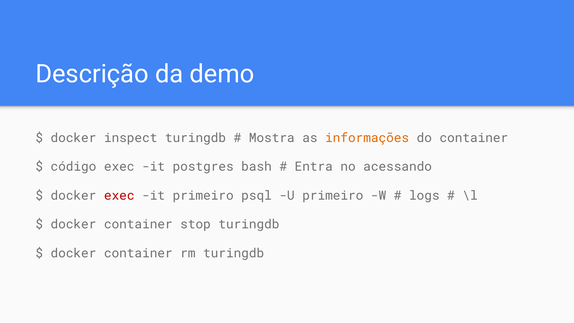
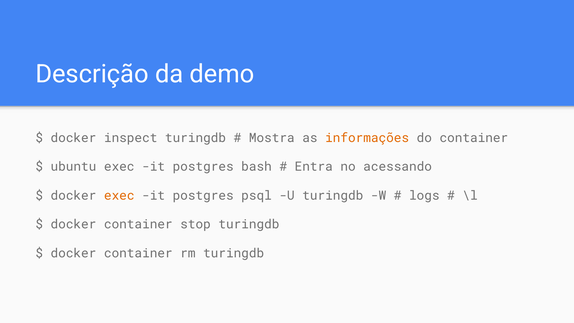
código: código -> ubuntu
exec at (119, 195) colour: red -> orange
primeiro at (203, 195): primeiro -> postgres
U primeiro: primeiro -> turingdb
